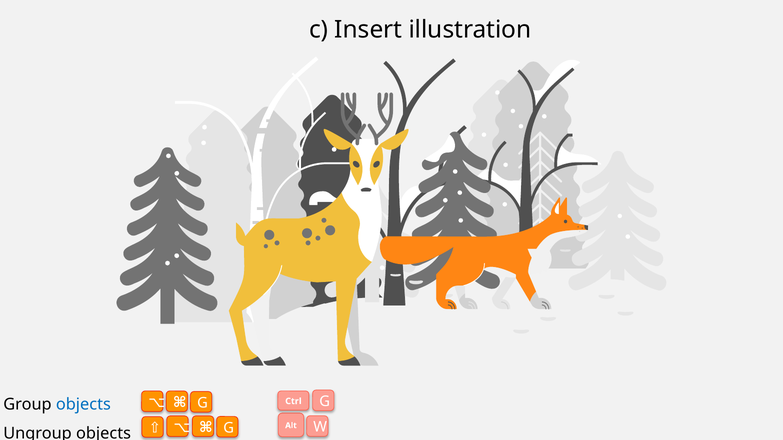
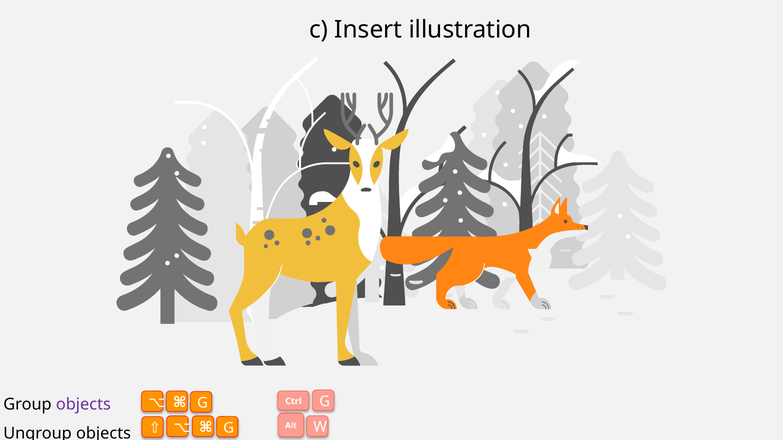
objects at (83, 405) colour: blue -> purple
